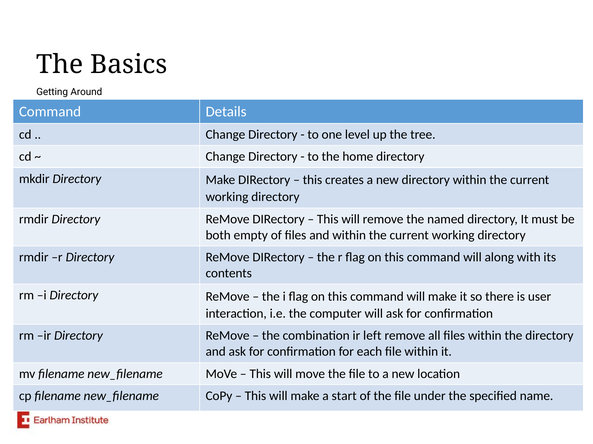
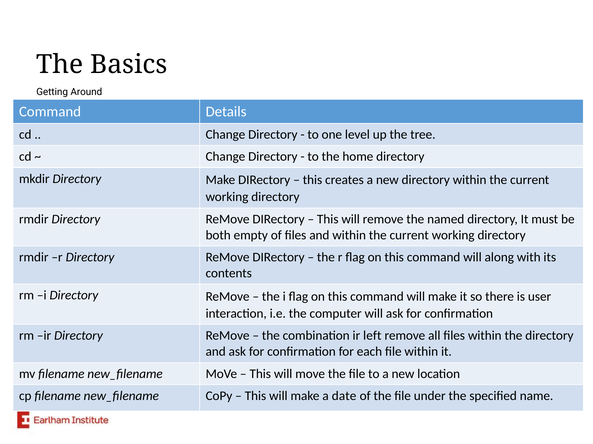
start: start -> date
